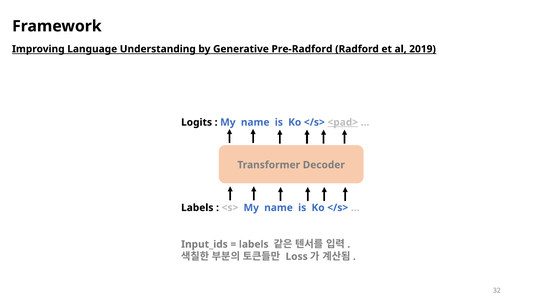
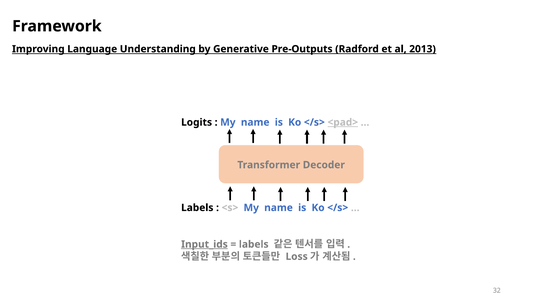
Pre-Radford: Pre-Radford -> Pre-Outputs
2019: 2019 -> 2013
Input_ids underline: none -> present
